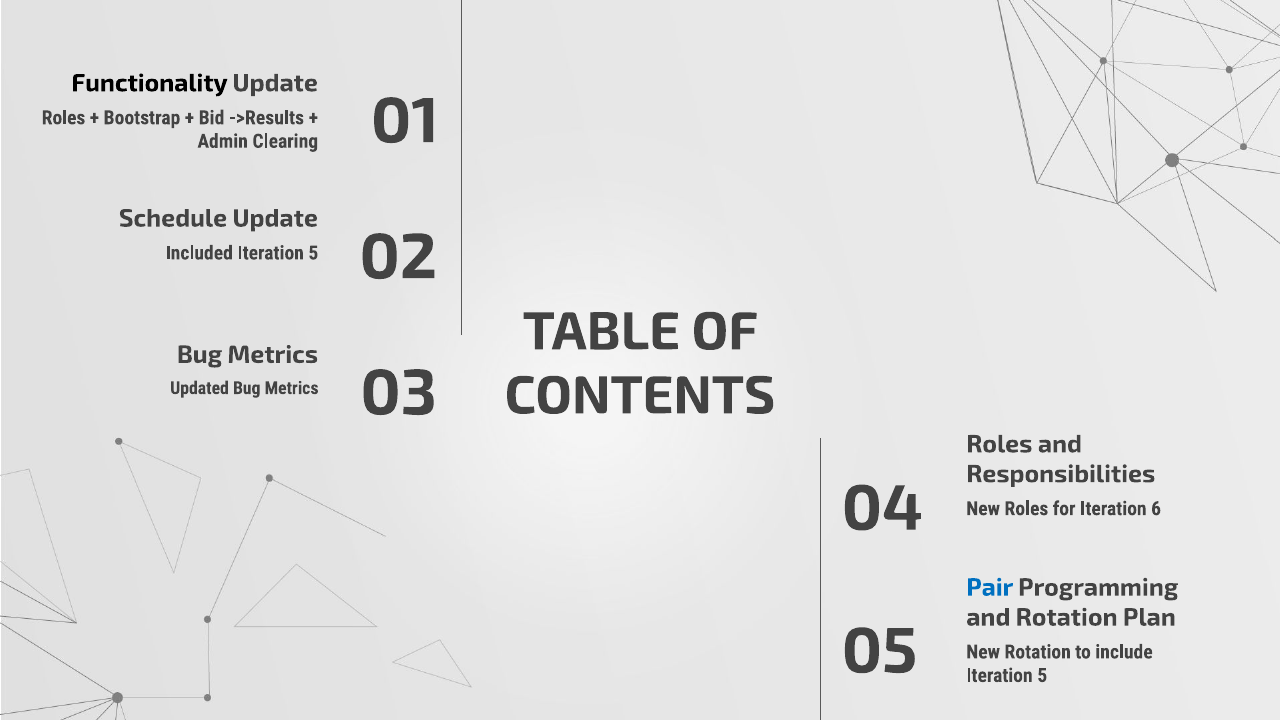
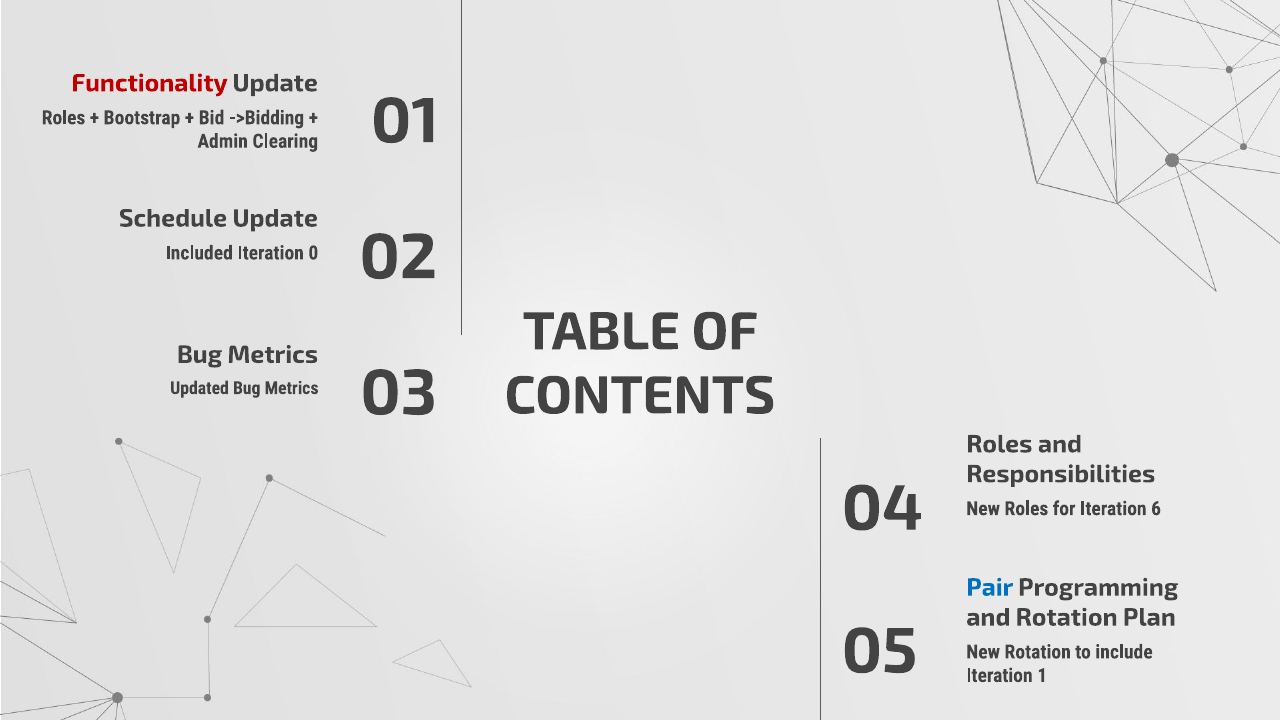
Functionality colour: black -> red
->Results: ->Results -> ->Bidding
Included Iteration 5: 5 -> 0
5 at (1042, 676): 5 -> 1
